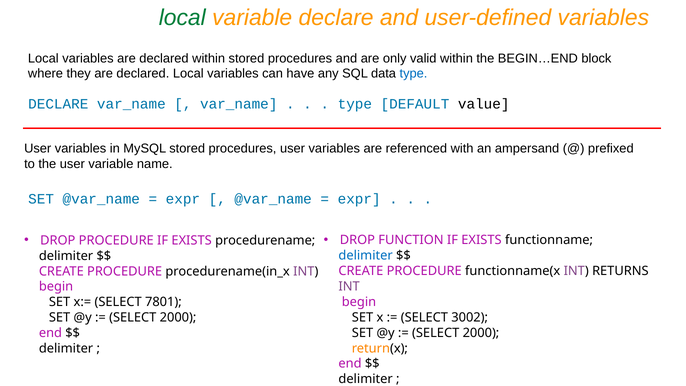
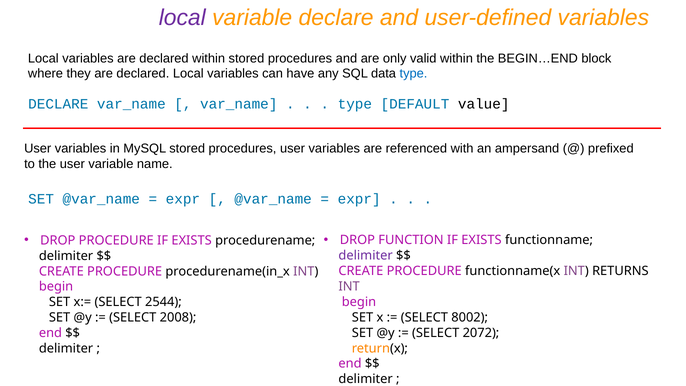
local at (182, 18) colour: green -> purple
delimiter at (366, 256) colour: blue -> purple
7801: 7801 -> 2544
3002: 3002 -> 8002
2000 at (178, 317): 2000 -> 2008
2000 at (481, 333): 2000 -> 2072
